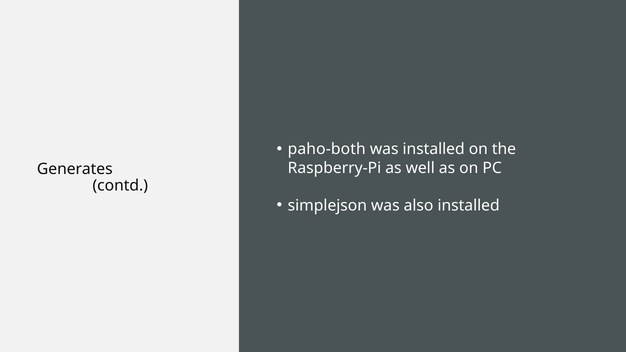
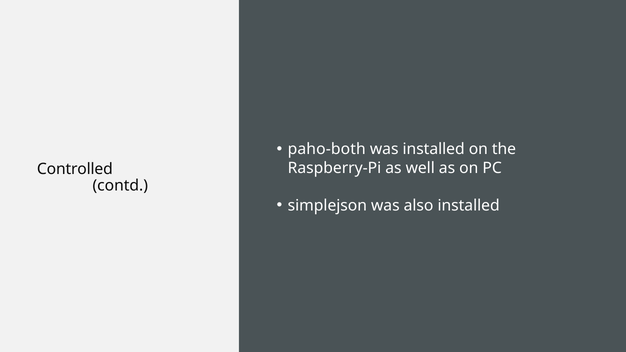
Generates: Generates -> Controlled
